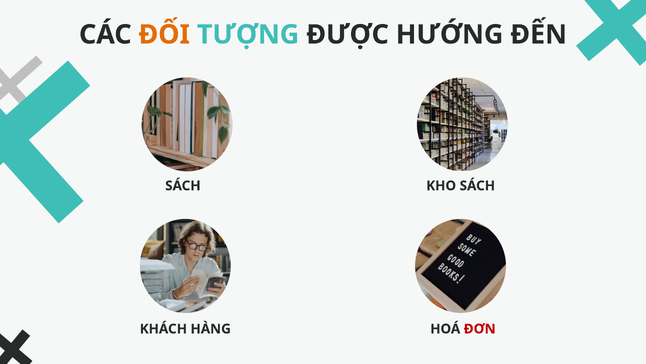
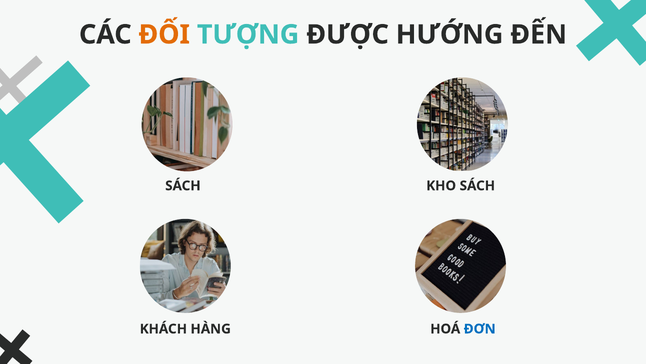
ĐƠN colour: red -> blue
